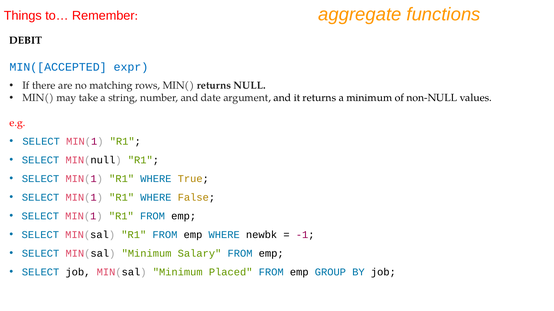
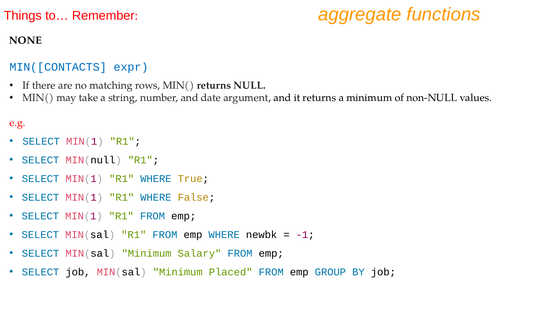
DEBIT: DEBIT -> NONE
MIN([ACCEPTED: MIN([ACCEPTED -> MIN([CONTACTS
